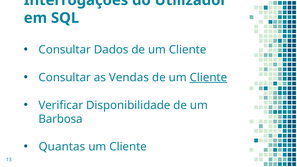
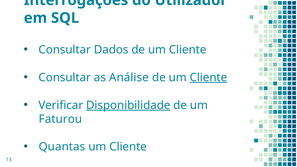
Vendas: Vendas -> Análise
Disponibilidade underline: none -> present
Barbosa: Barbosa -> Faturou
